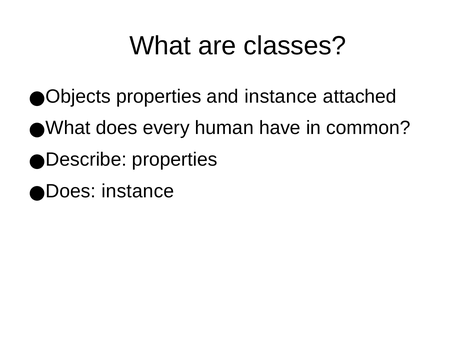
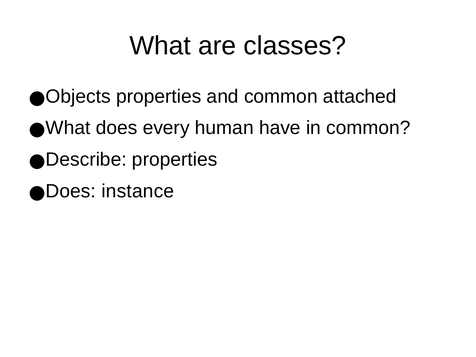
and instance: instance -> common
